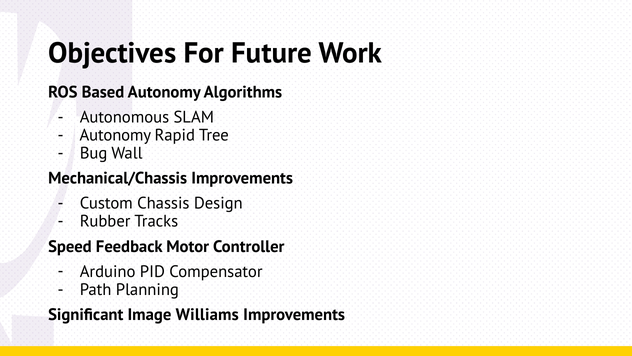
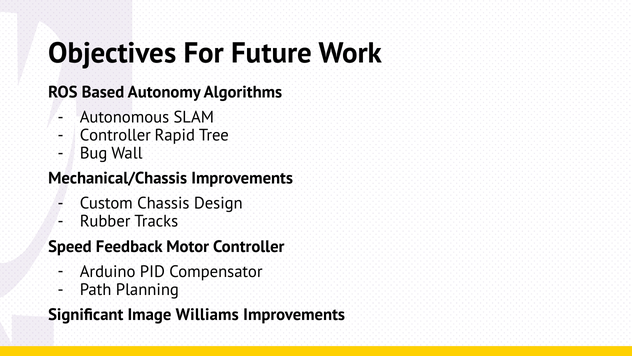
Autonomy at (115, 135): Autonomy -> Controller
